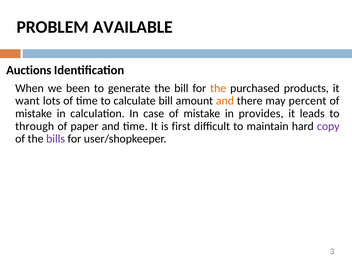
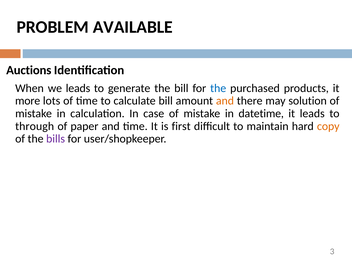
we been: been -> leads
the at (218, 88) colour: orange -> blue
want: want -> more
percent: percent -> solution
provides: provides -> datetime
copy colour: purple -> orange
